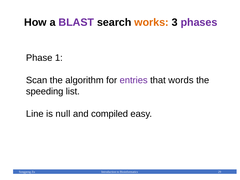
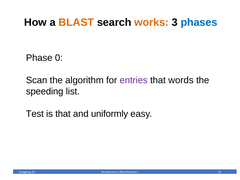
BLAST colour: purple -> orange
phases colour: purple -> blue
1: 1 -> 0
Line: Line -> Test
is null: null -> that
compiled: compiled -> uniformly
